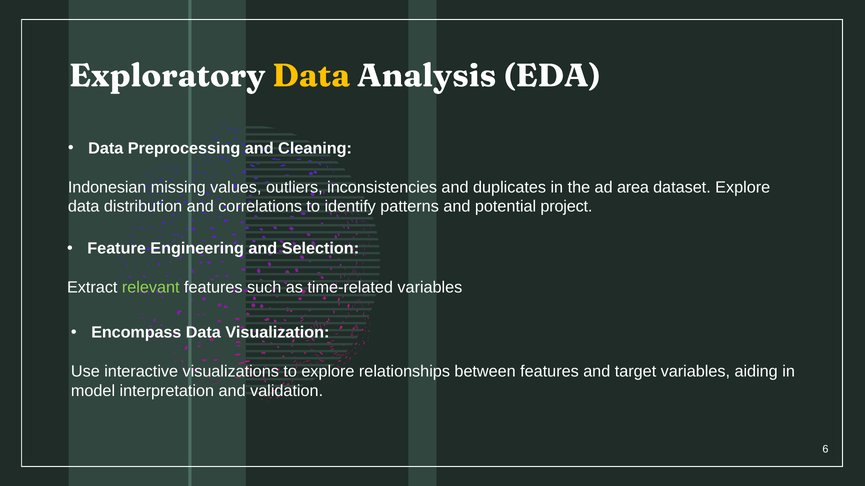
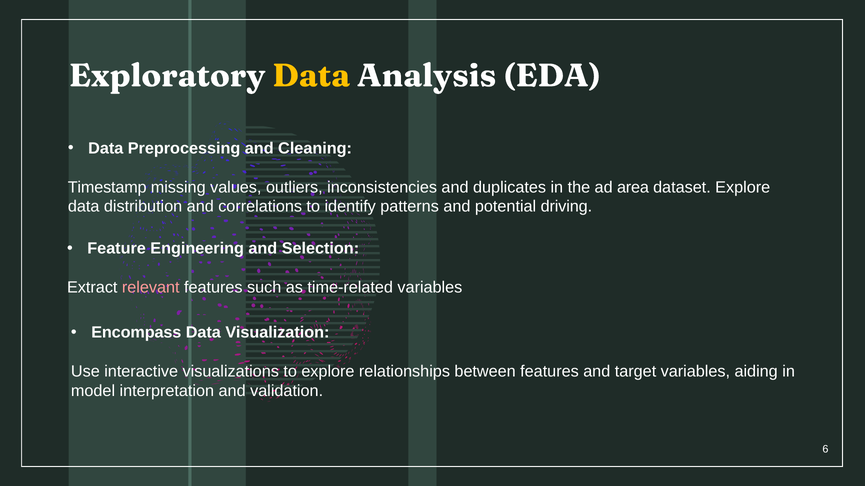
Indonesian: Indonesian -> Timestamp
project: project -> driving
relevant colour: light green -> pink
